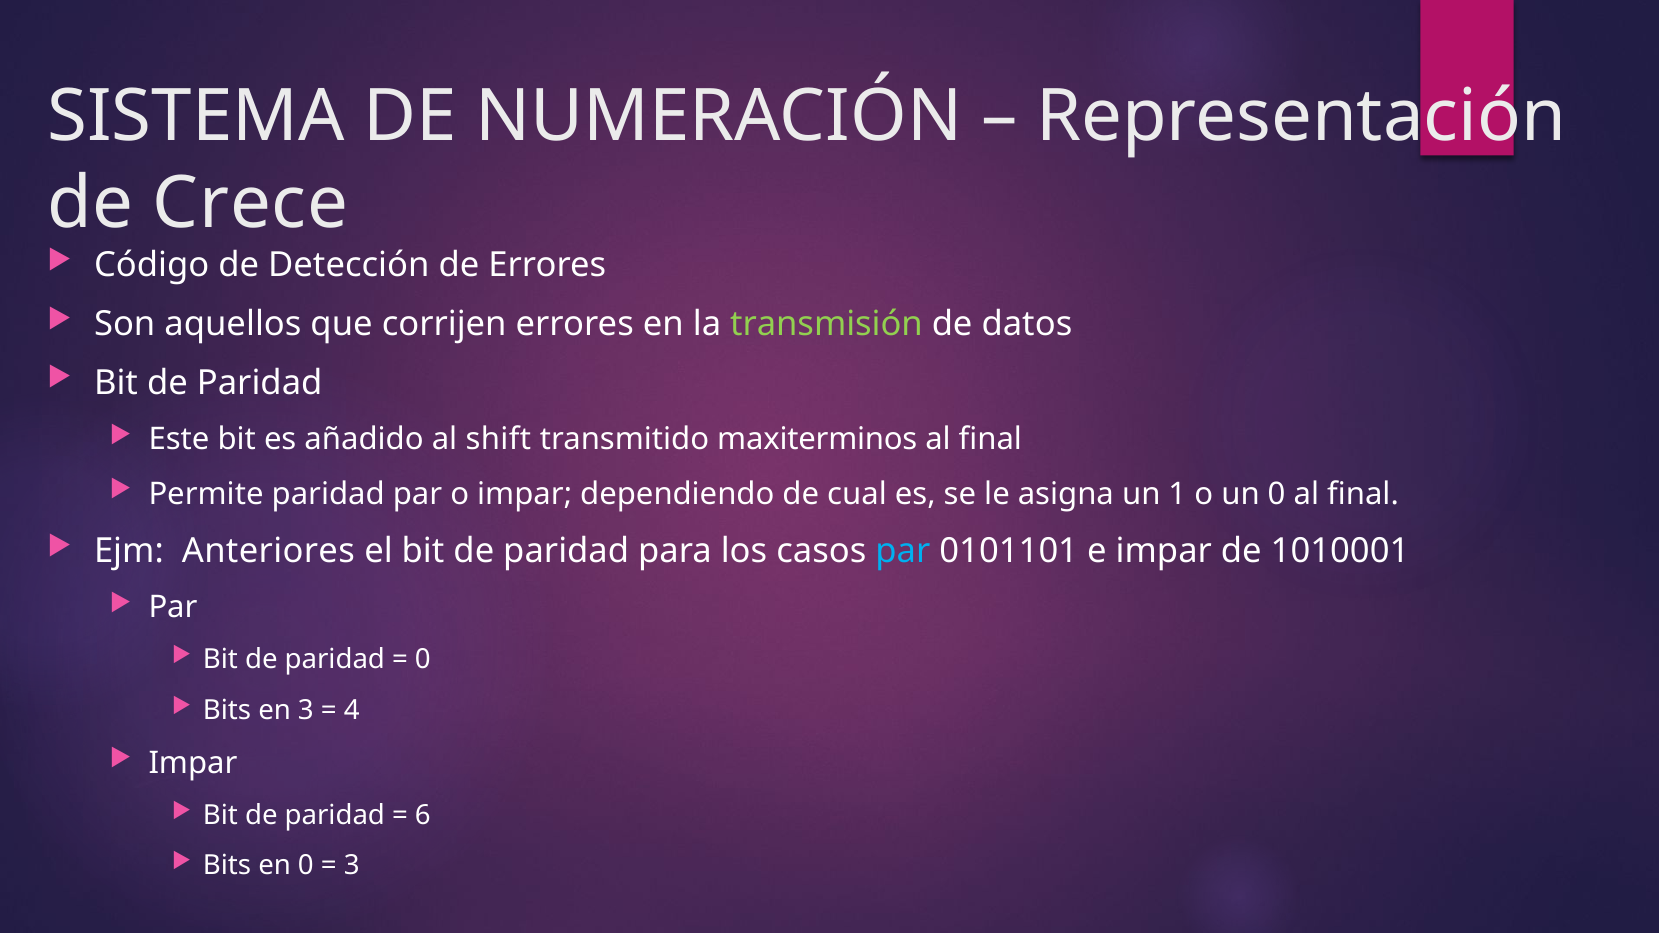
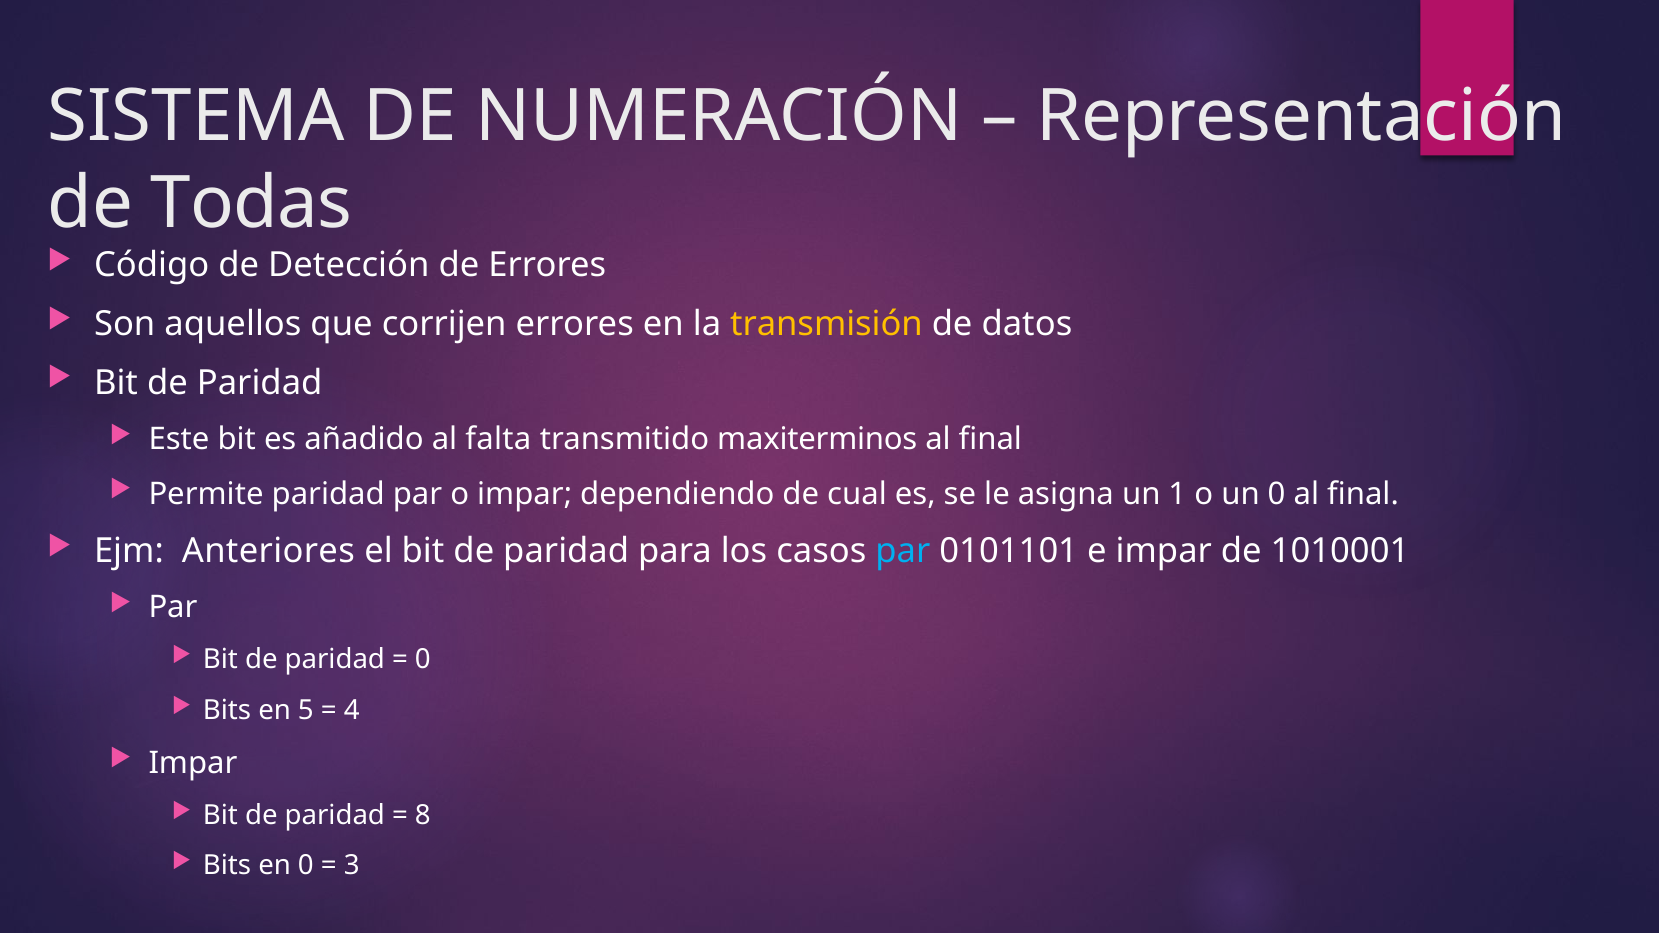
Crece: Crece -> Todas
transmisión colour: light green -> yellow
shift: shift -> falta
en 3: 3 -> 5
6: 6 -> 8
